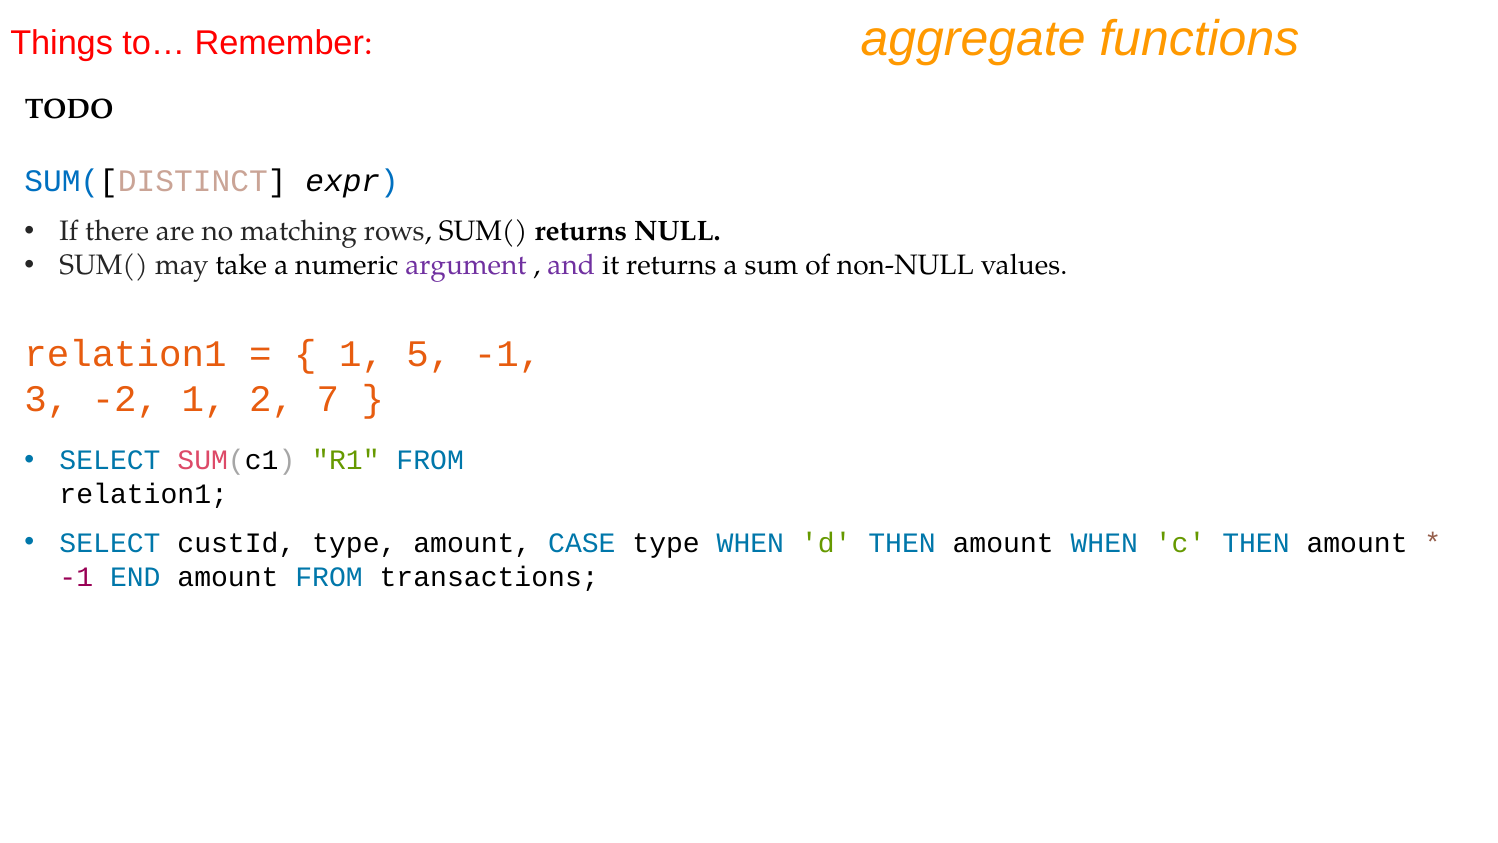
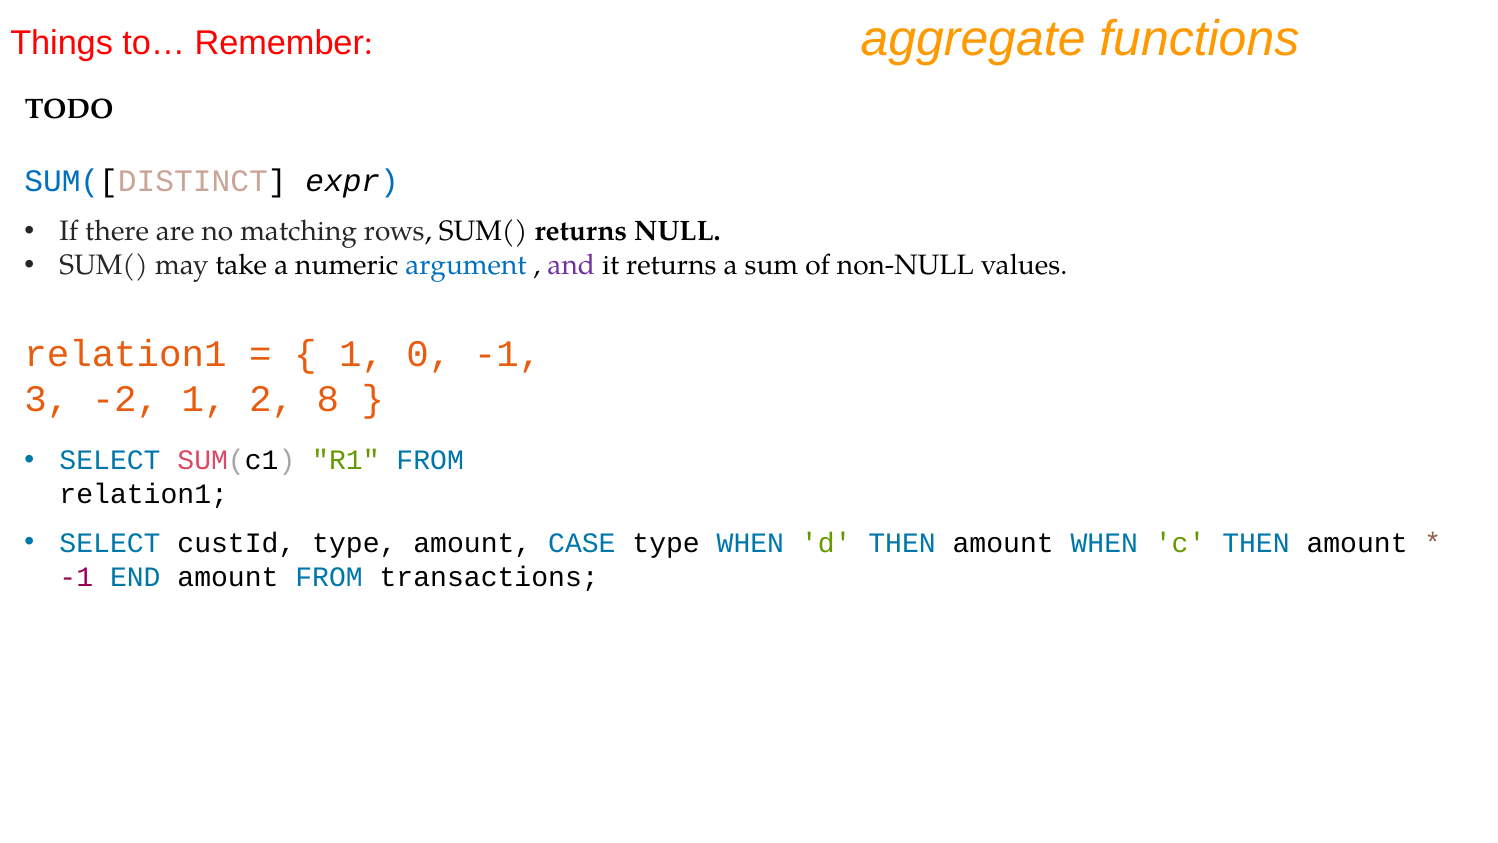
argument colour: purple -> blue
5: 5 -> 0
7: 7 -> 8
